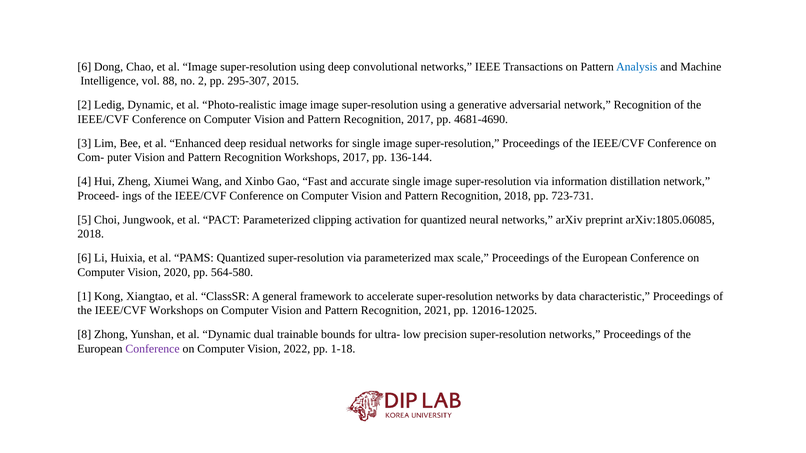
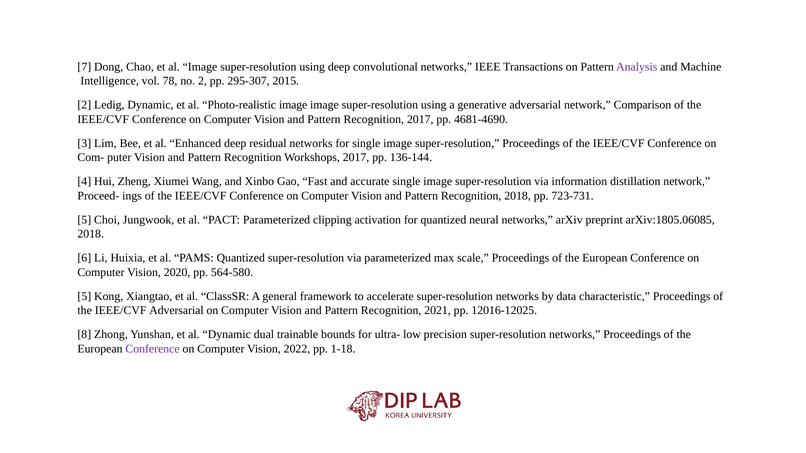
6 at (84, 67): 6 -> 7
Analysis colour: blue -> purple
88: 88 -> 78
network Recognition: Recognition -> Comparison
1 at (84, 297): 1 -> 5
IEEE/CVF Workshops: Workshops -> Adversarial
